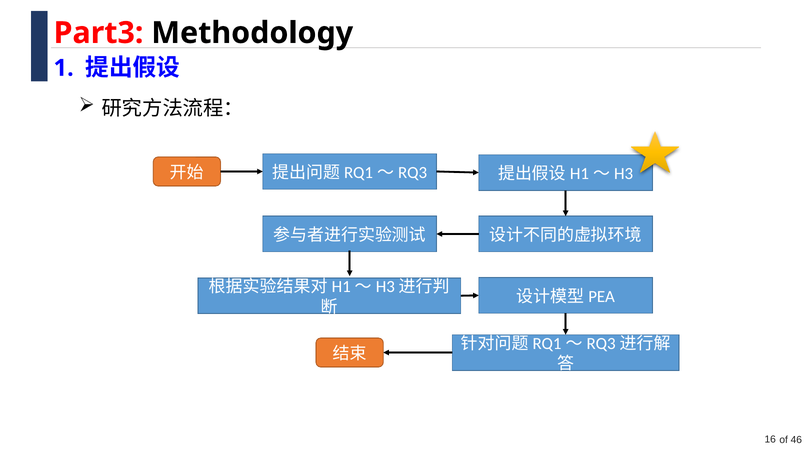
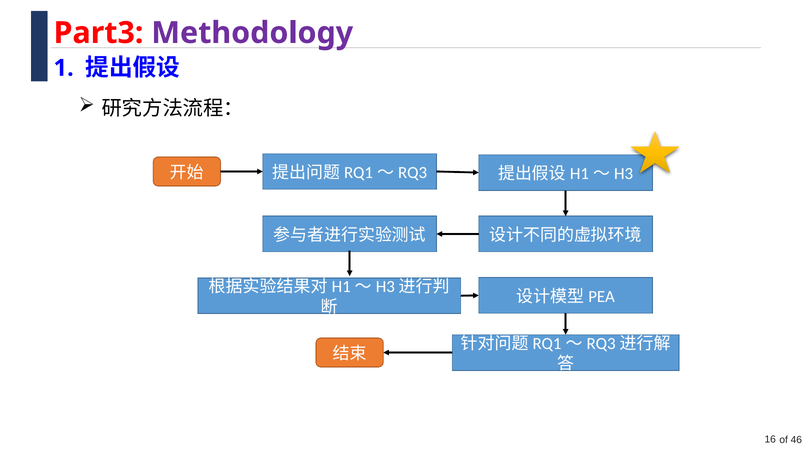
Methodology colour: black -> purple
